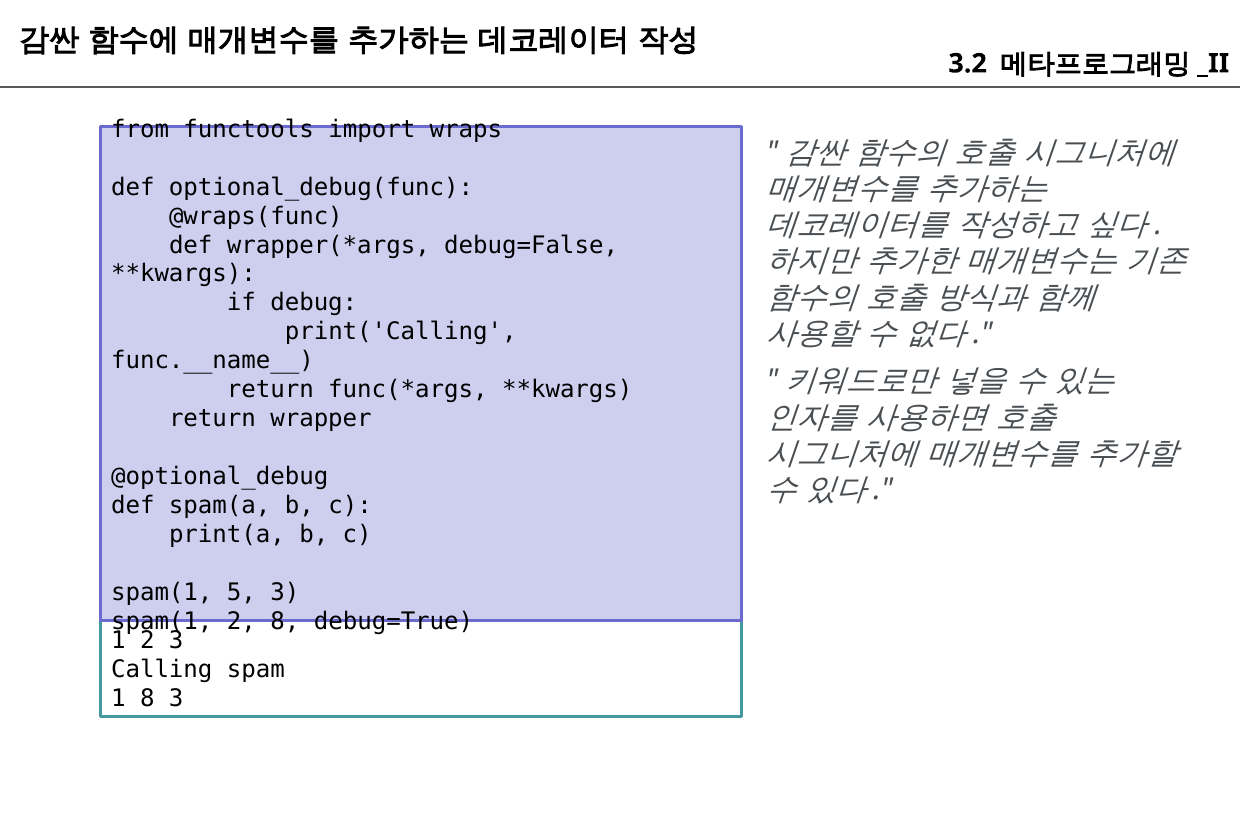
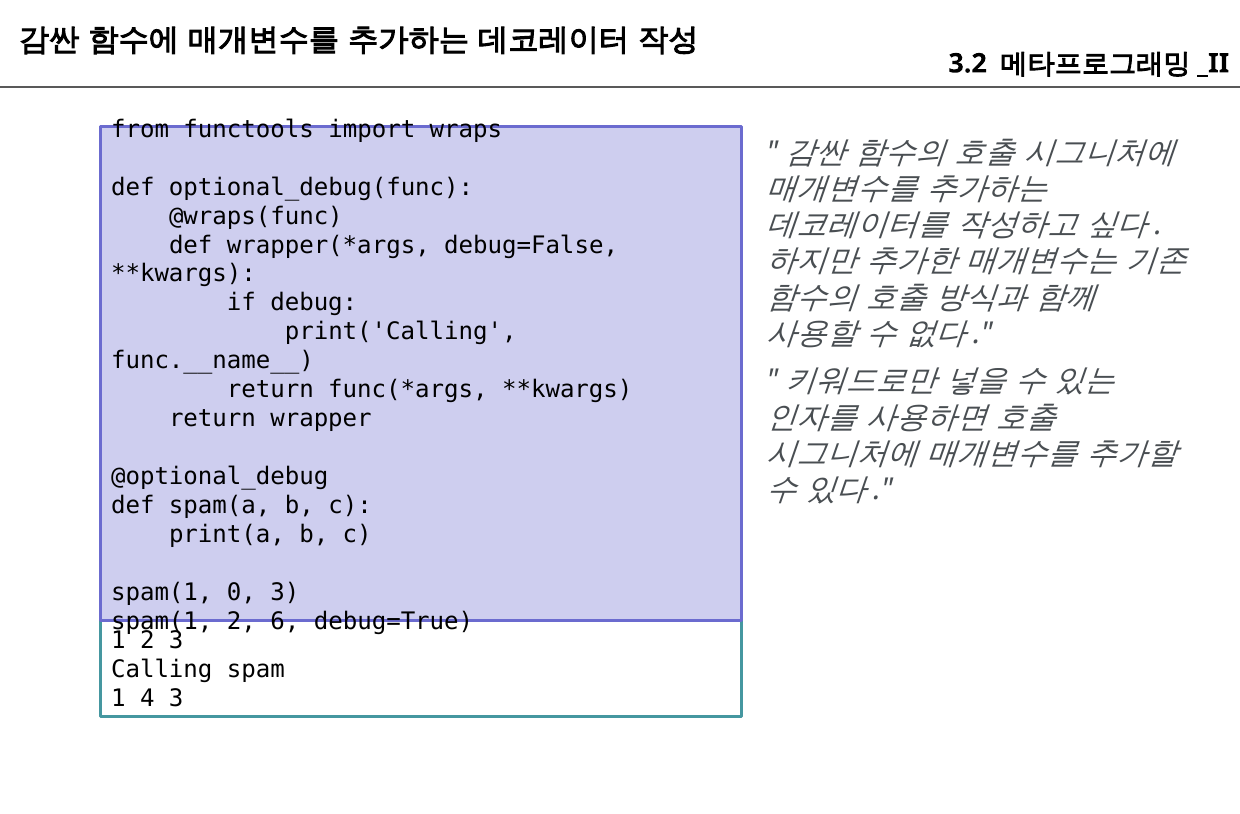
5: 5 -> 0
2 8: 8 -> 6
1 8: 8 -> 4
